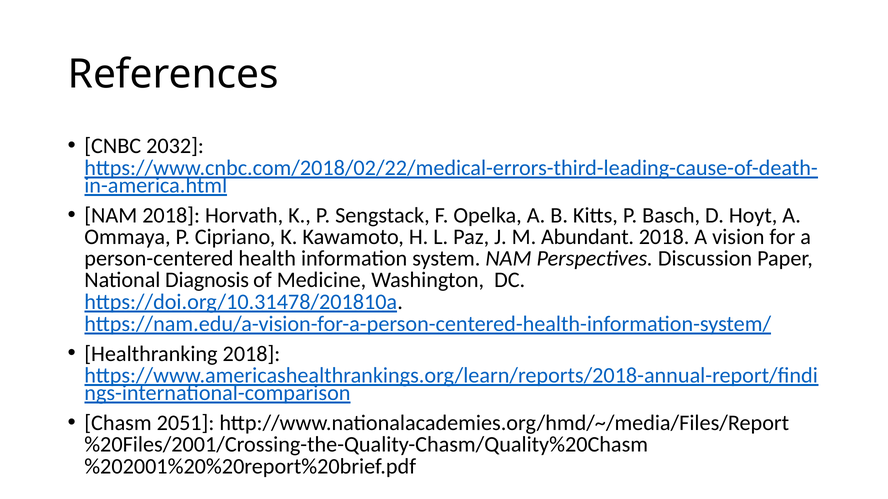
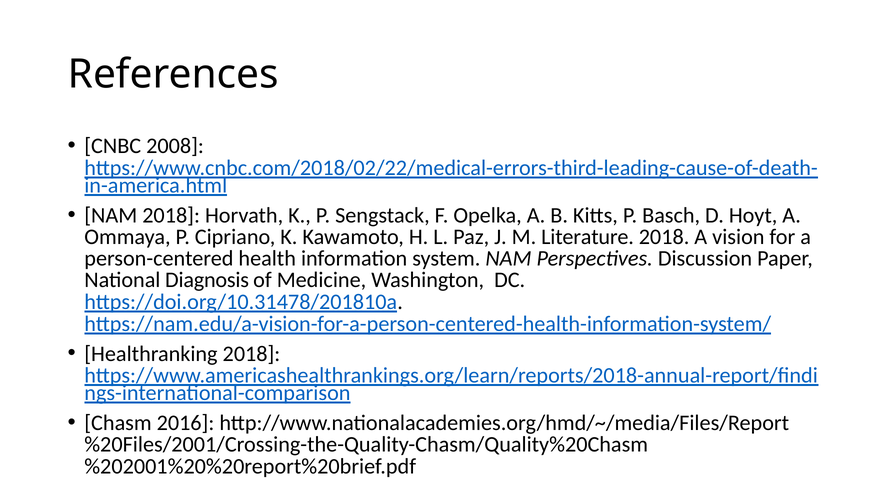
2032: 2032 -> 2008
Abundant: Abundant -> Literature
2051: 2051 -> 2016
